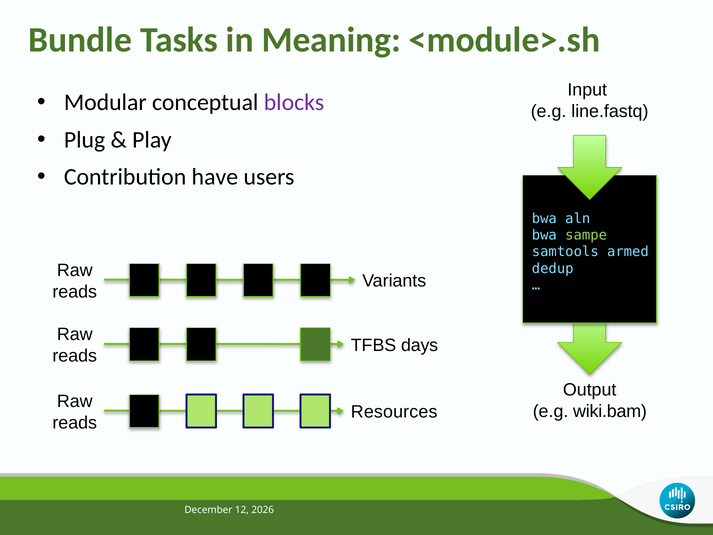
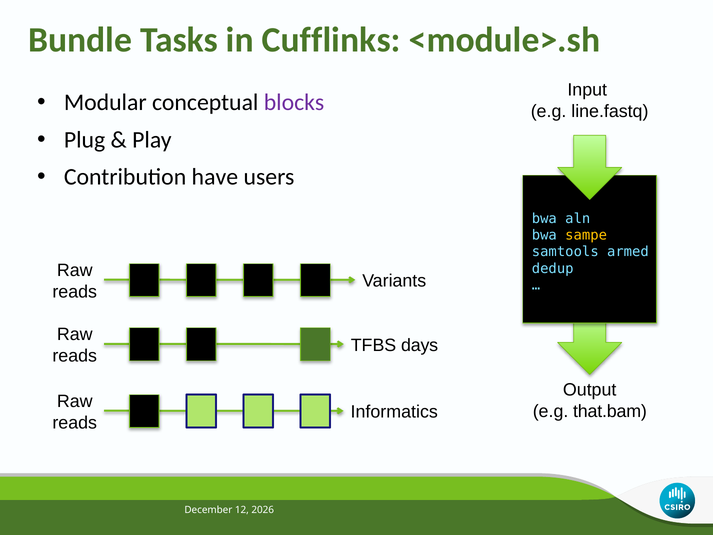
Meaning: Meaning -> Cufflinks
sampe colour: light green -> yellow
wiki.bam: wiki.bam -> that.bam
Resources: Resources -> Informatics
